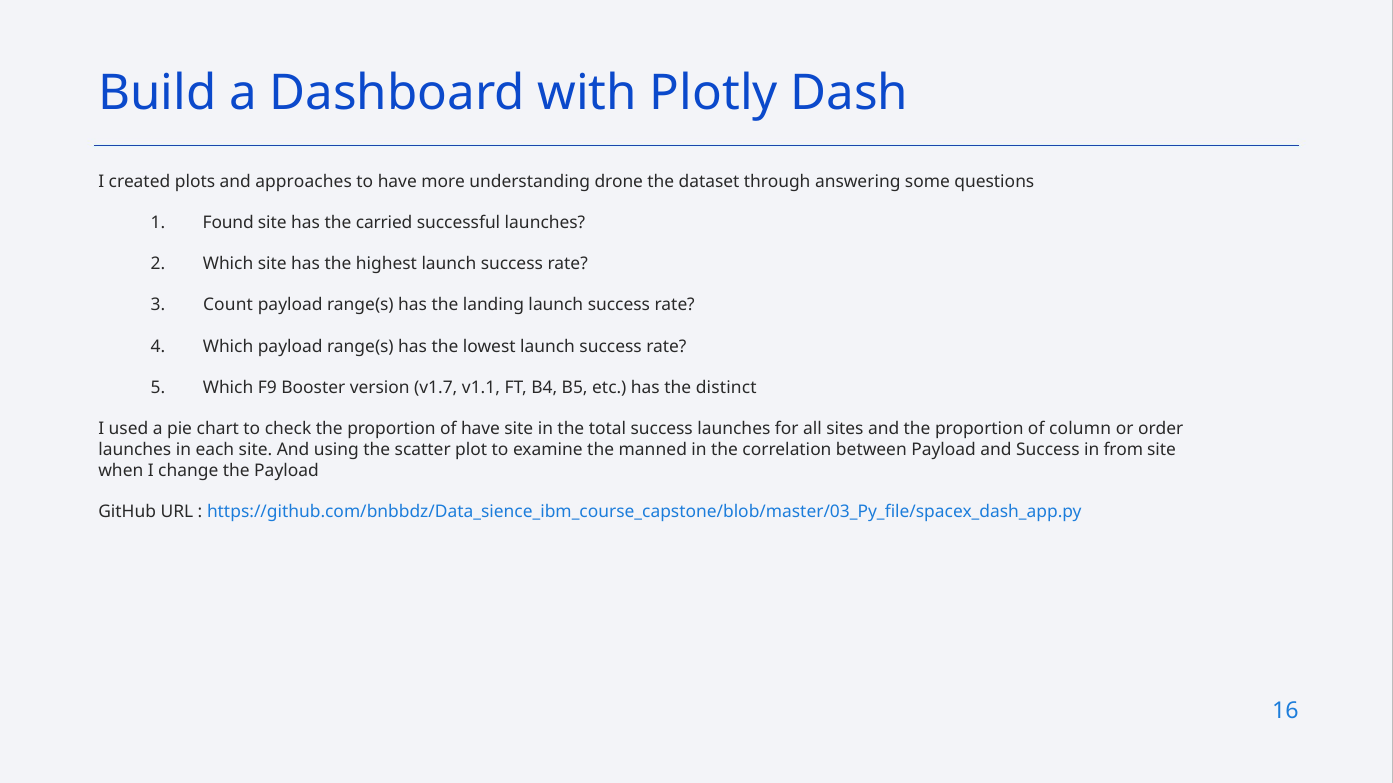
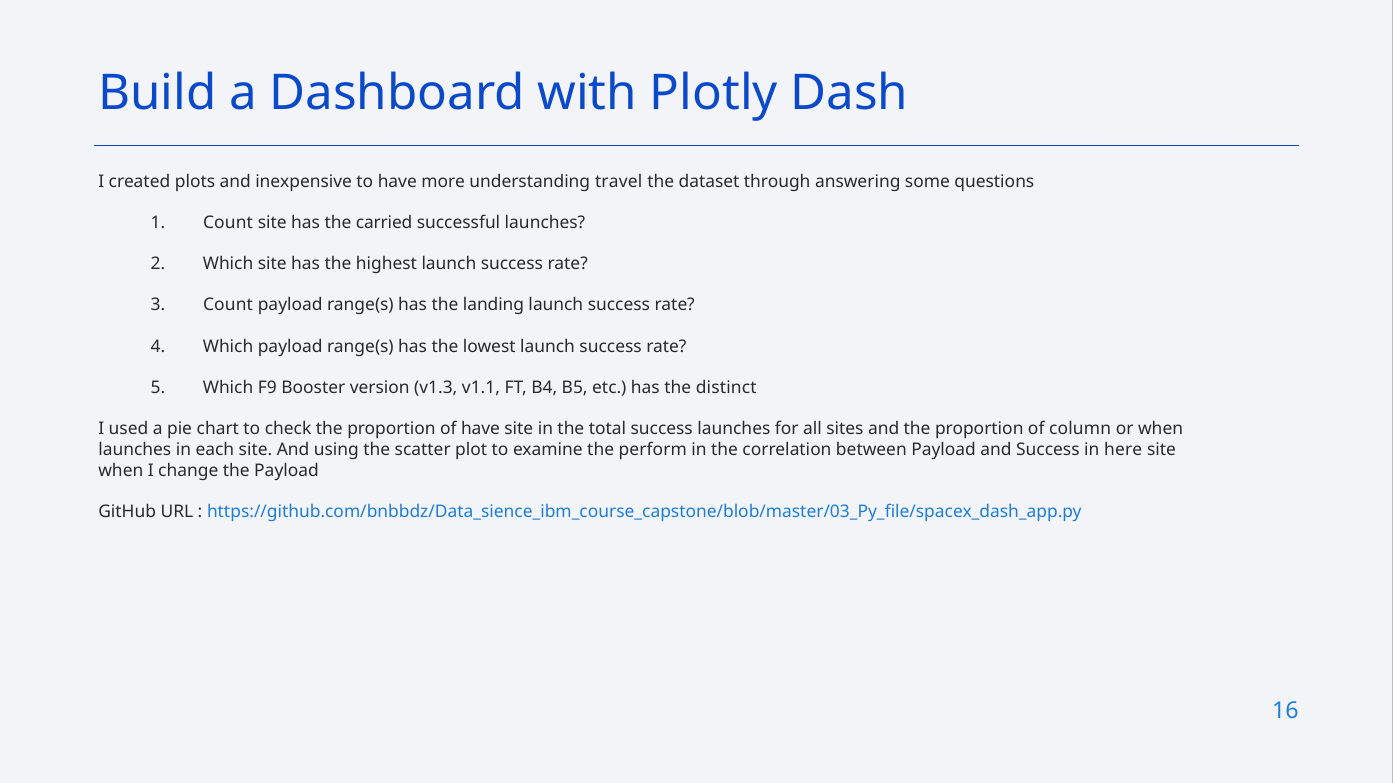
approaches: approaches -> inexpensive
drone: drone -> travel
Found at (228, 223): Found -> Count
v1.7: v1.7 -> v1.3
or order: order -> when
manned: manned -> perform
from: from -> here
